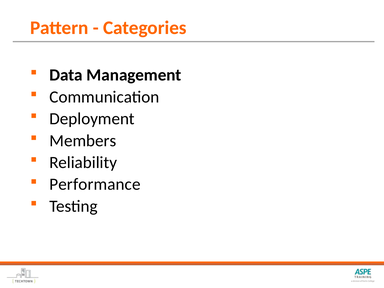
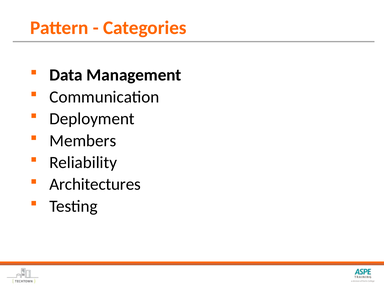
Performance: Performance -> Architectures
